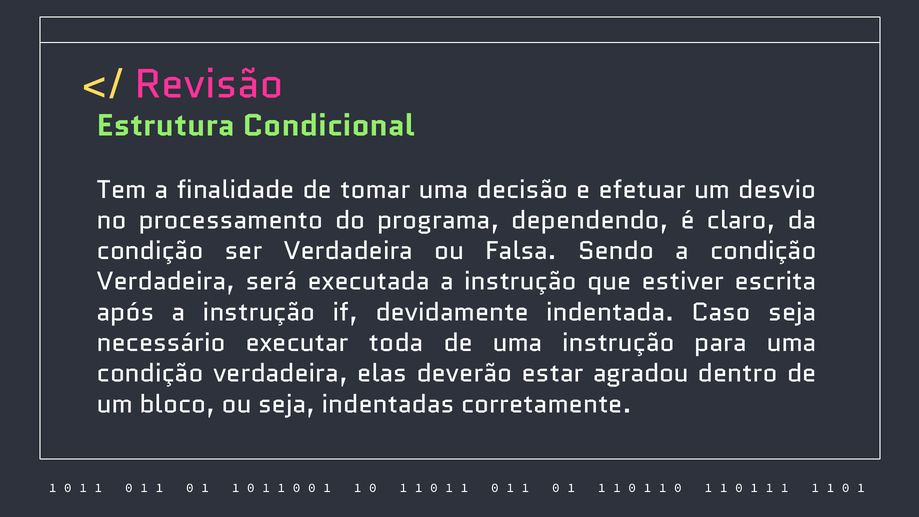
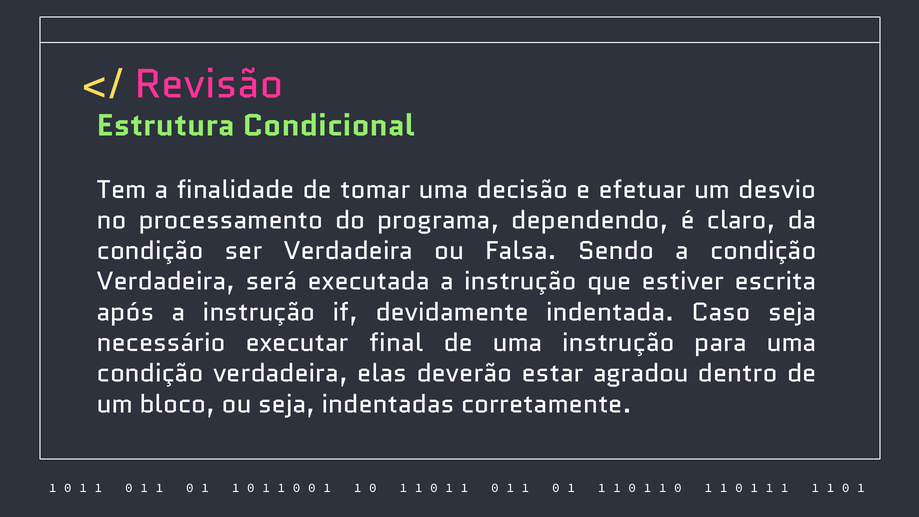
toda: toda -> final
